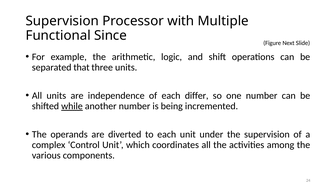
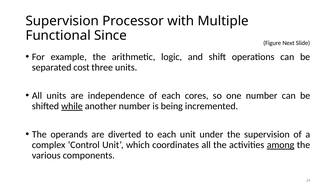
that: that -> cost
differ: differ -> cores
among underline: none -> present
